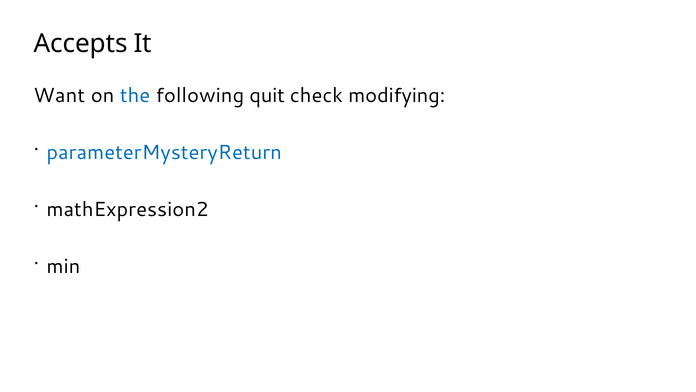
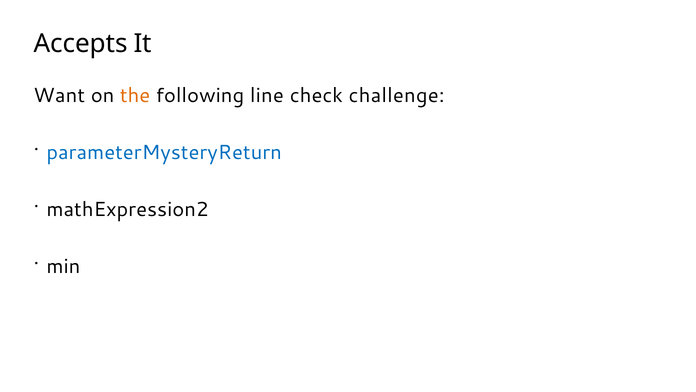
the colour: blue -> orange
quit: quit -> line
modifying: modifying -> challenge
